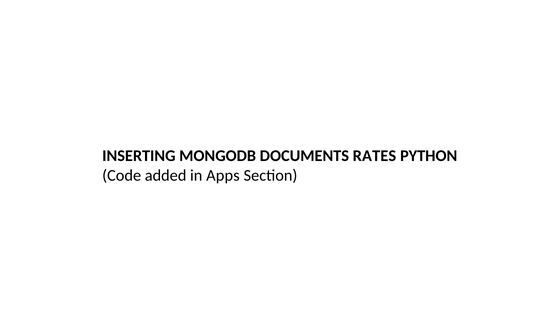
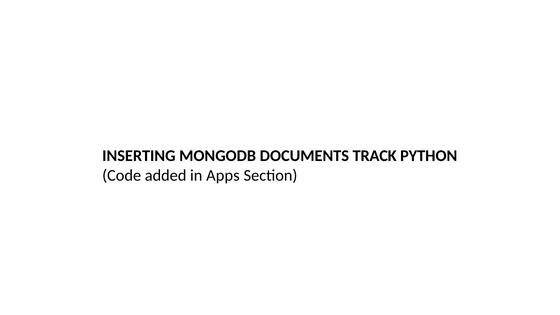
RATES: RATES -> TRACK
